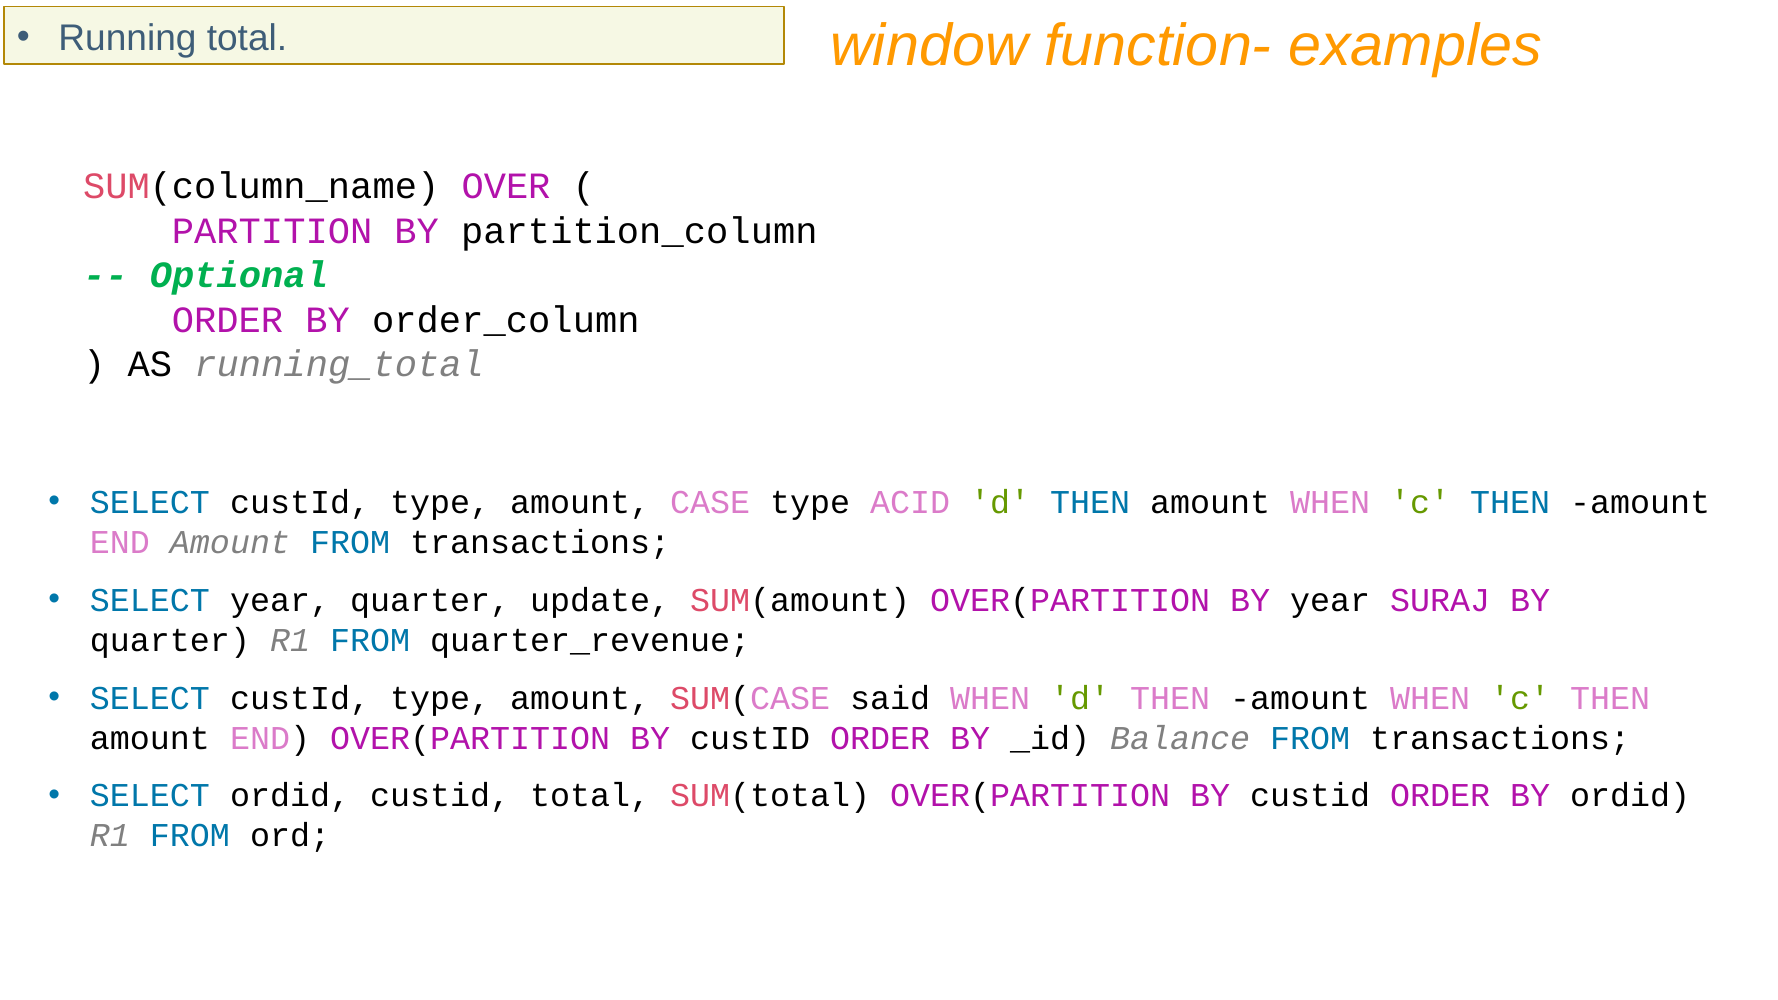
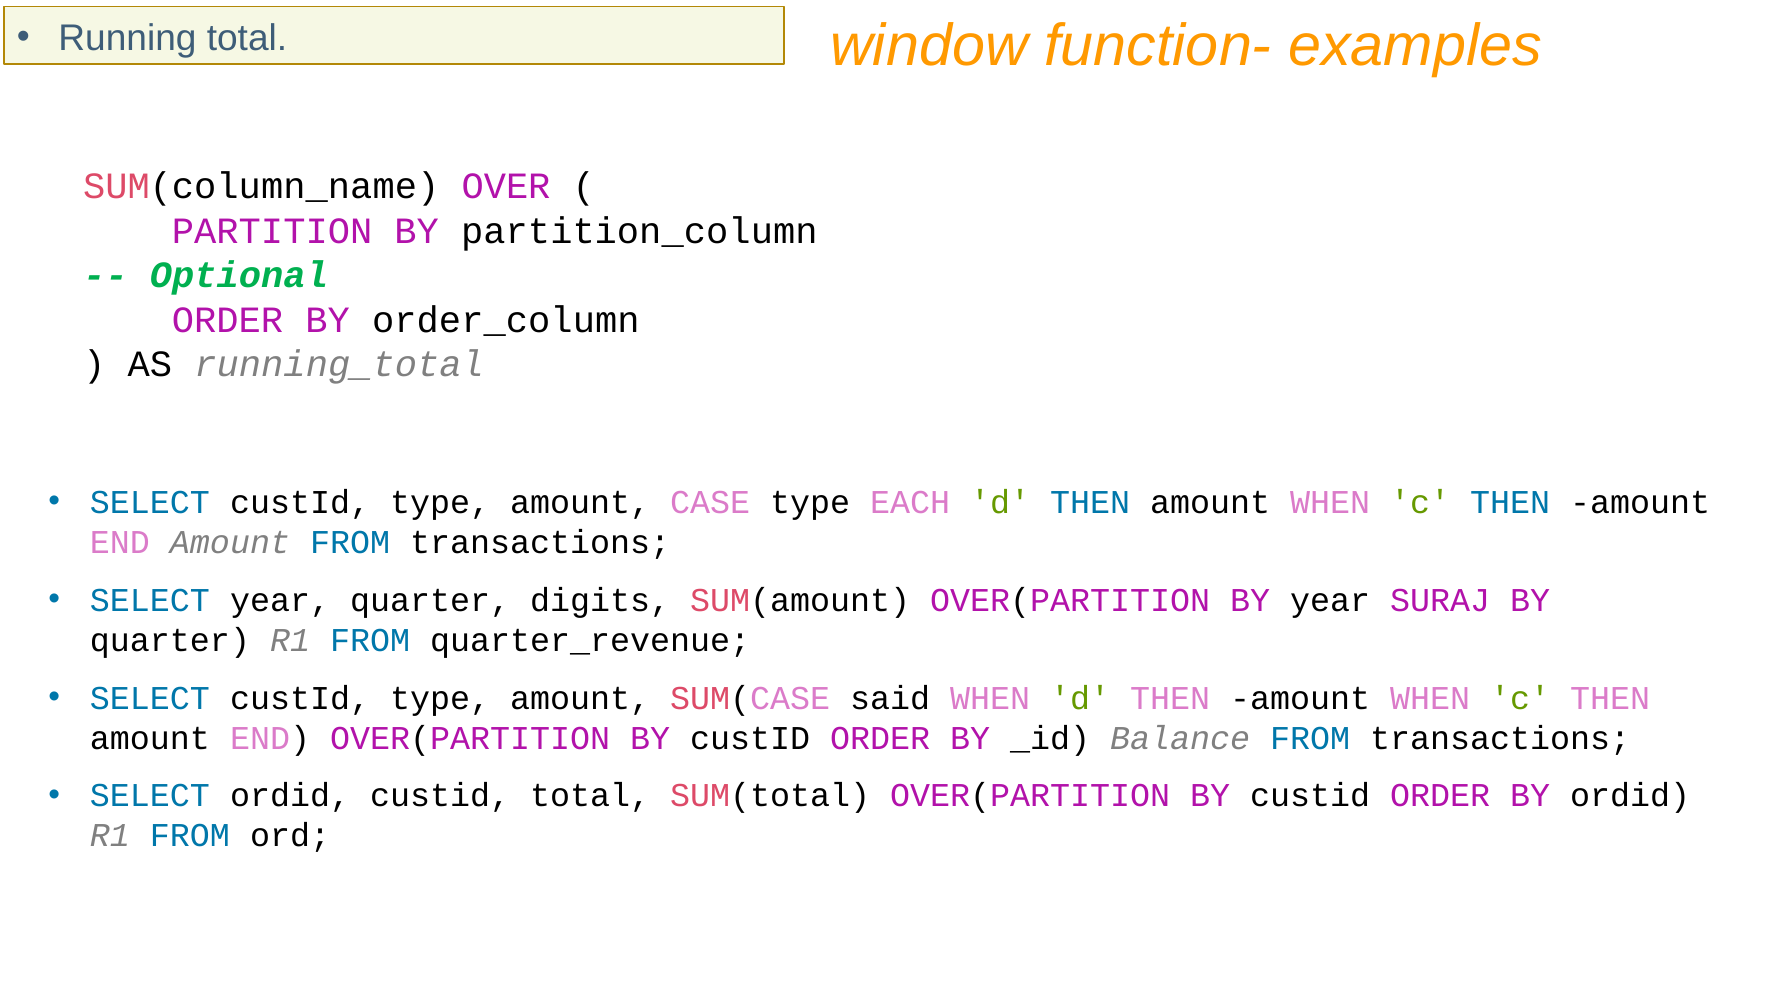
ACID: ACID -> EACH
update: update -> digits
